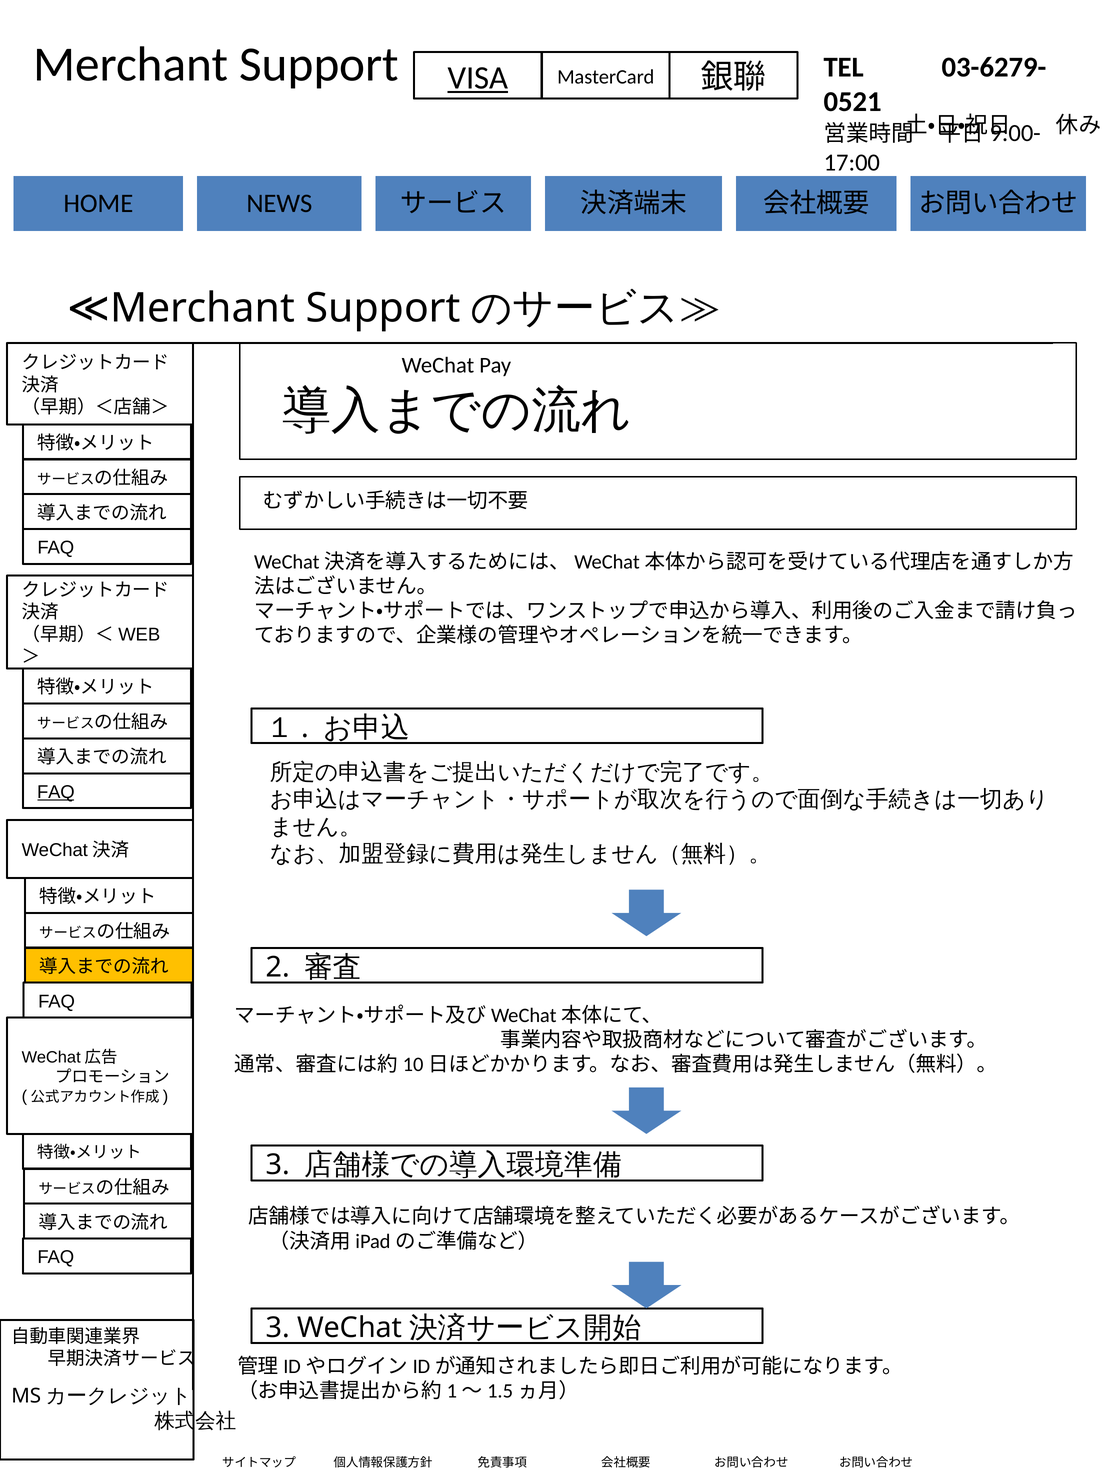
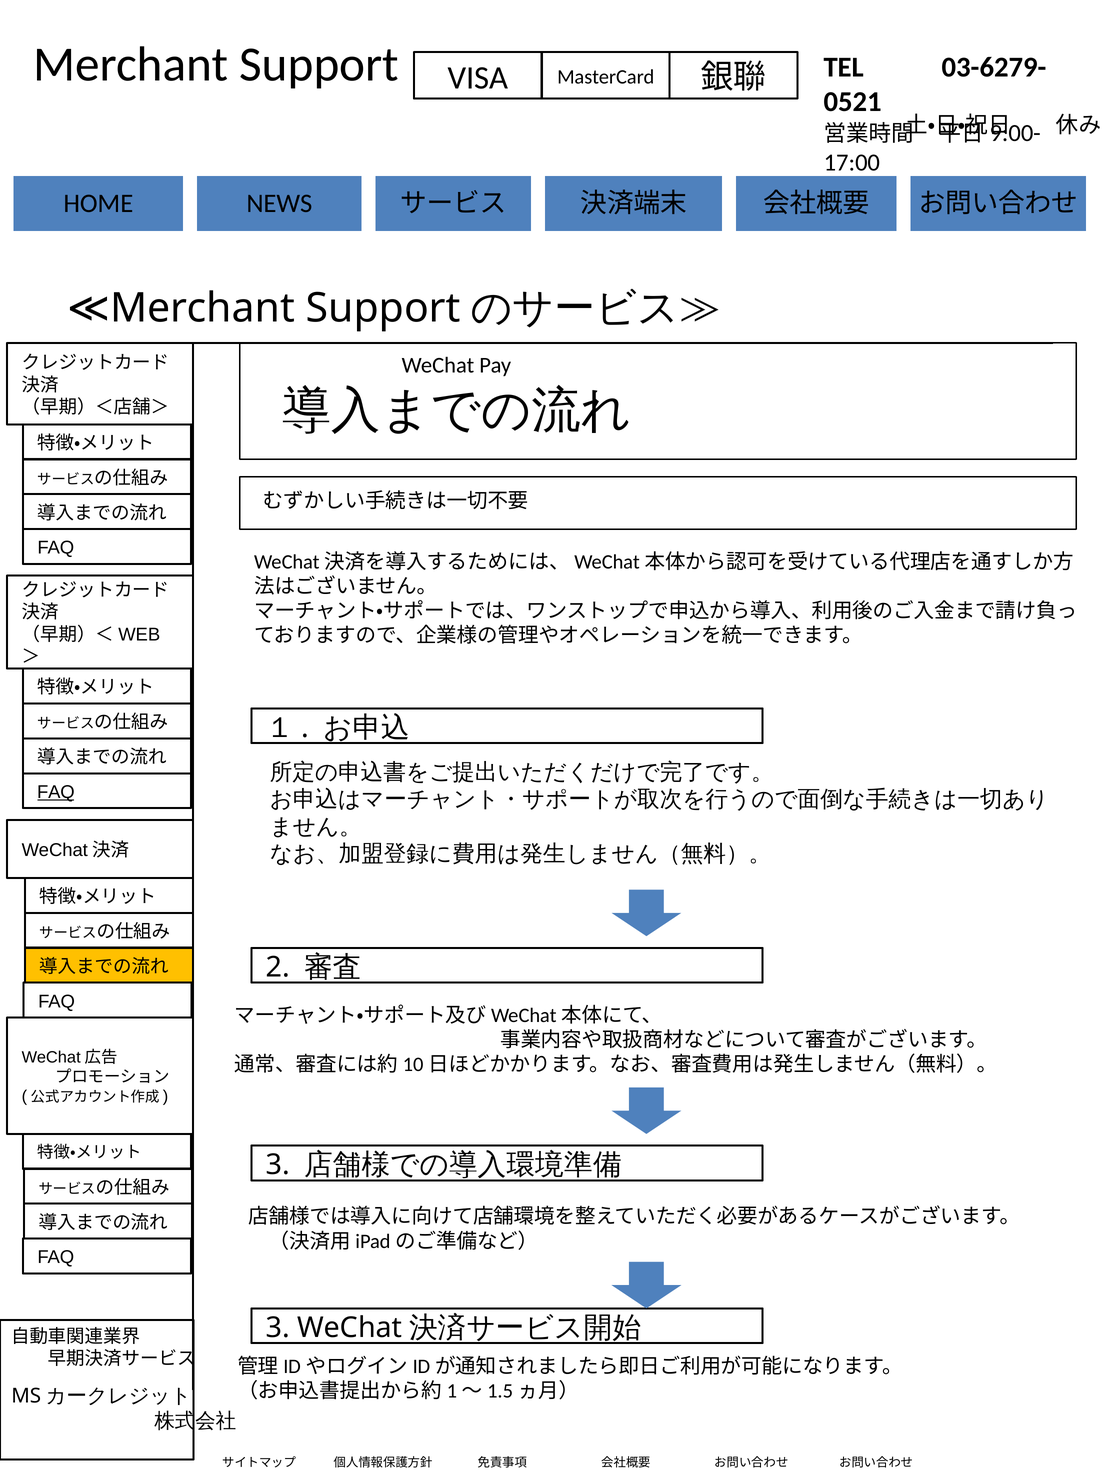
VISA underline: present -> none
